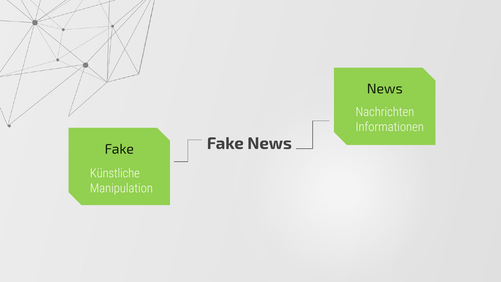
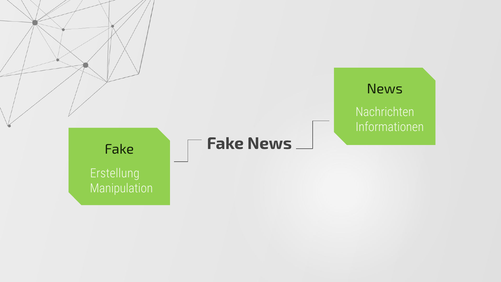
Künstliche: Künstliche -> Erstellung
